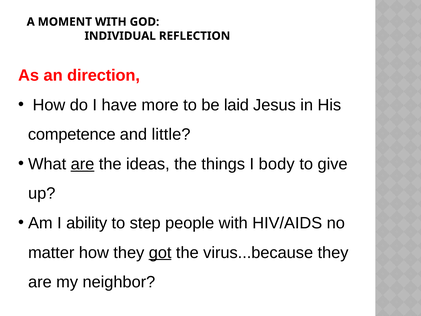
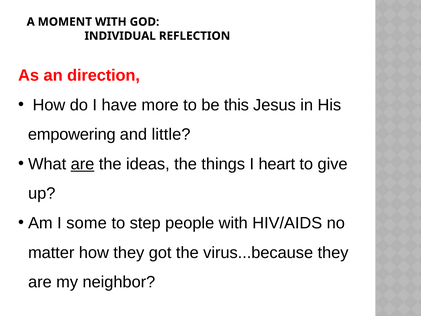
laid: laid -> this
competence: competence -> empowering
body: body -> heart
ability: ability -> some
got underline: present -> none
